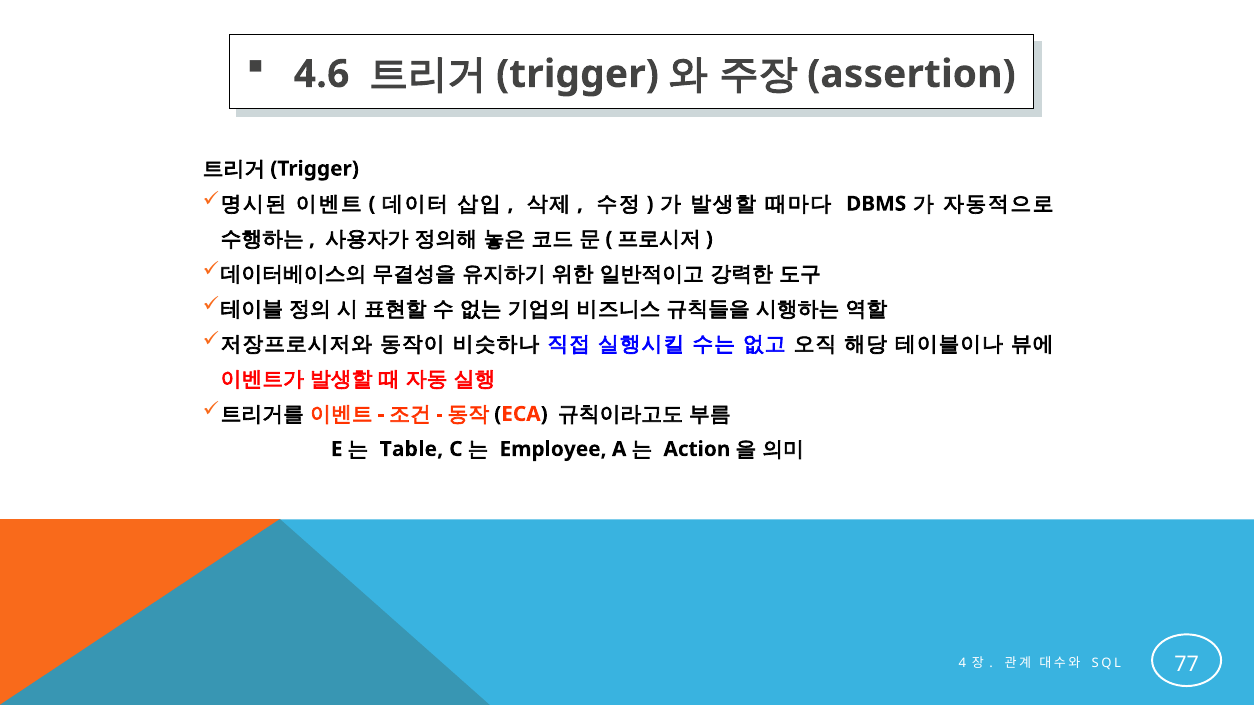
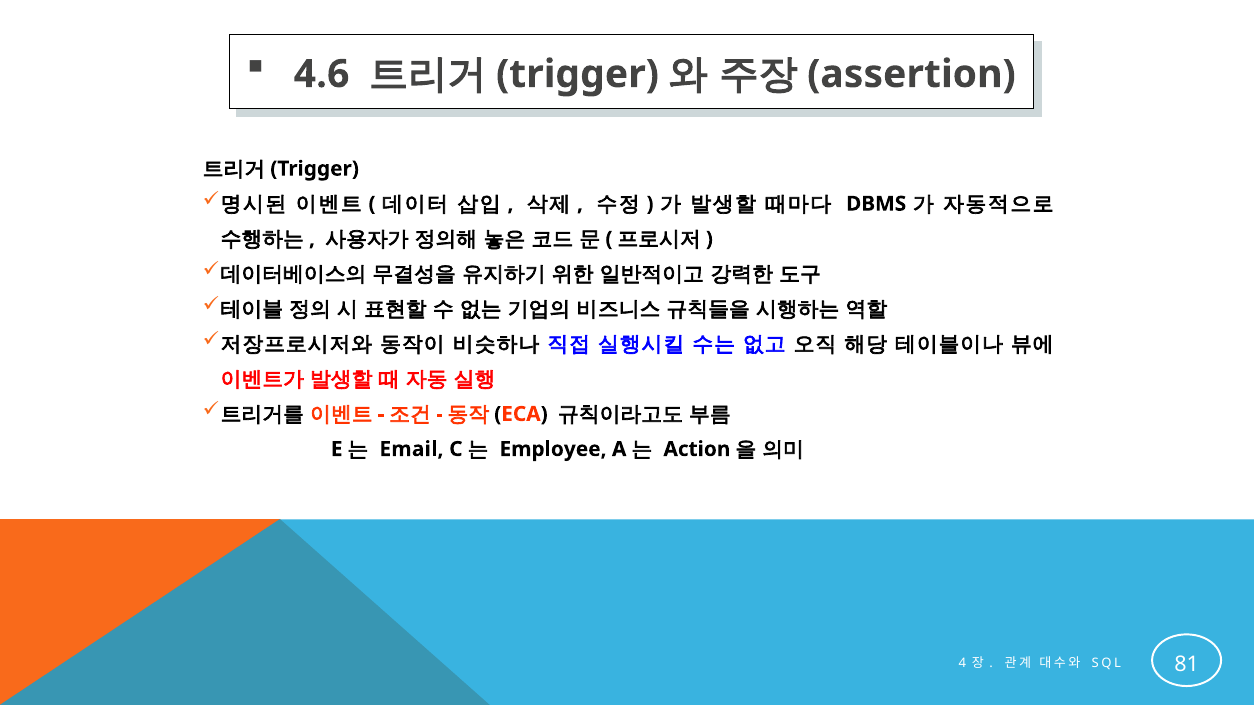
Table: Table -> Email
77: 77 -> 81
